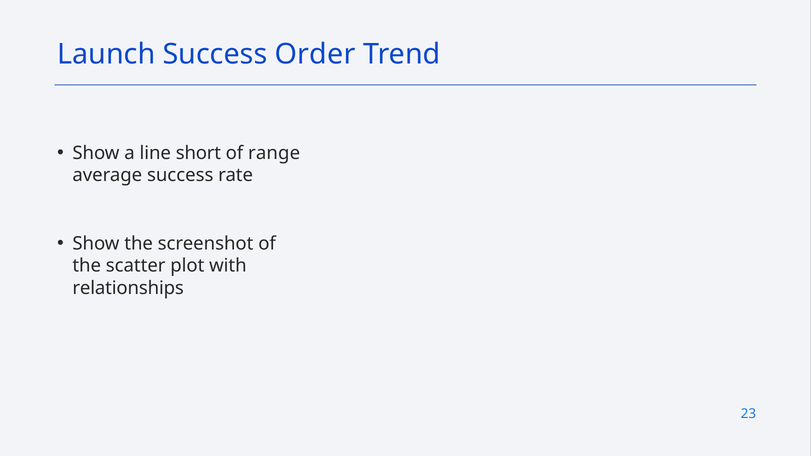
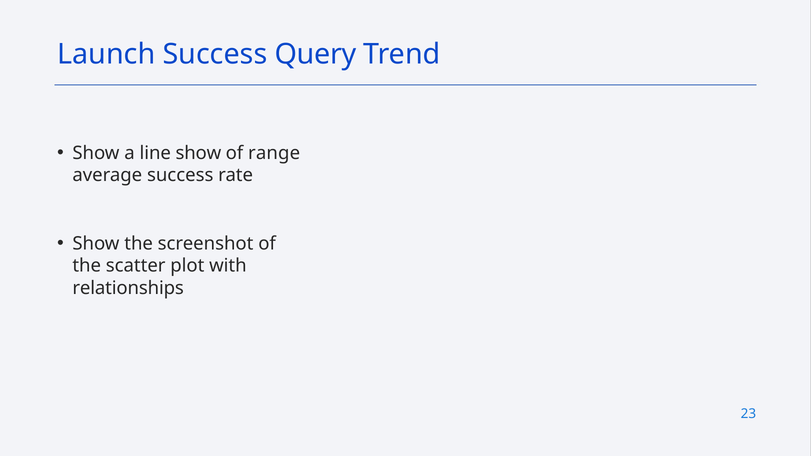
Order: Order -> Query
line short: short -> show
